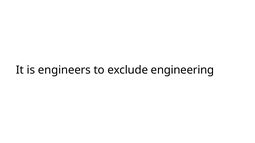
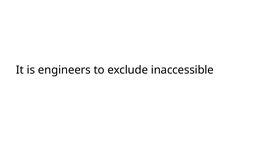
engineering: engineering -> inaccessible
